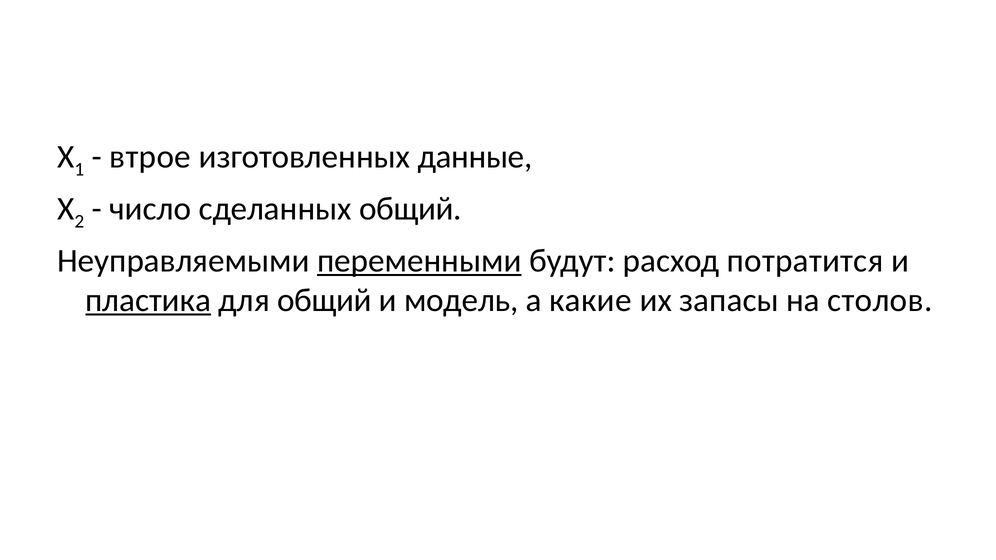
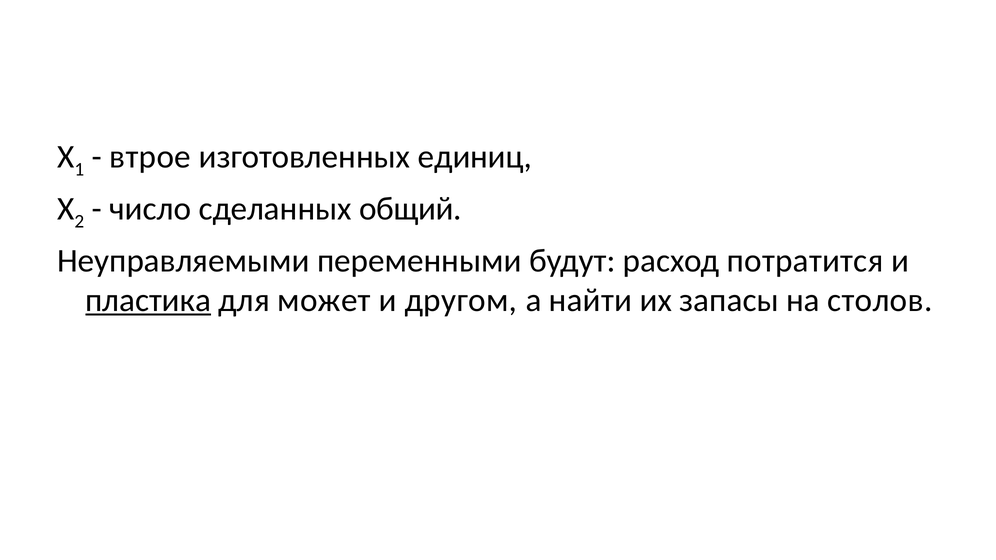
данные: данные -> единиц
переменными underline: present -> none
для общий: общий -> может
модель: модель -> другом
какие: какие -> найти
